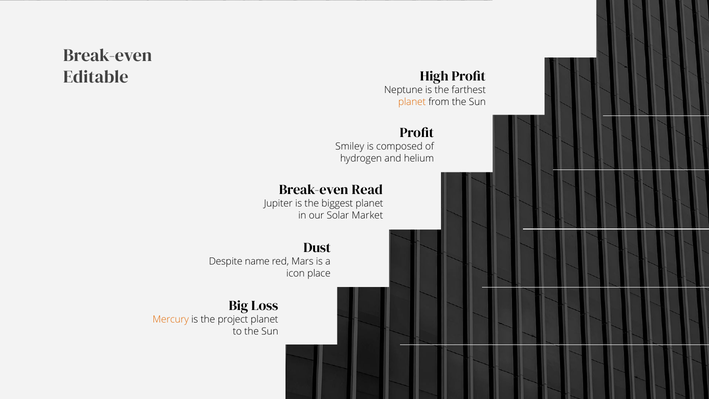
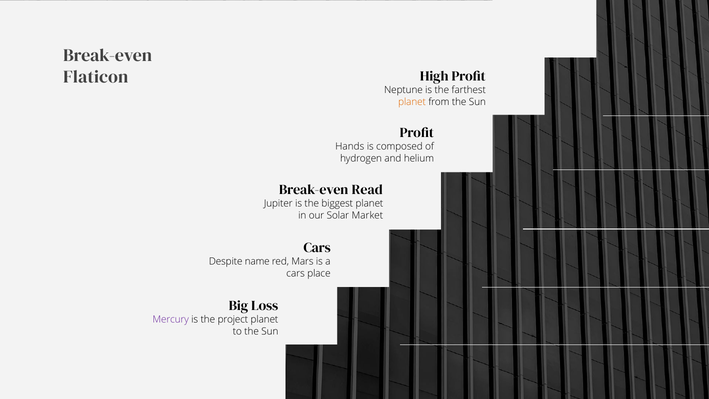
Editable: Editable -> Flaticon
Smiley: Smiley -> Hands
Dust at (317, 247): Dust -> Cars
icon at (296, 273): icon -> cars
Mercury colour: orange -> purple
